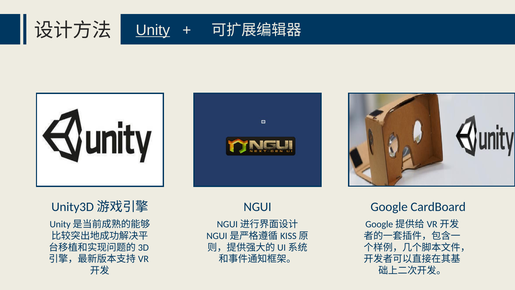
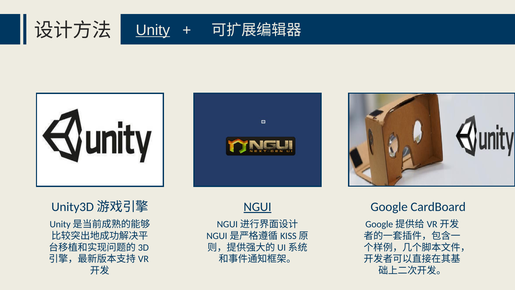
NGUI underline: none -> present
